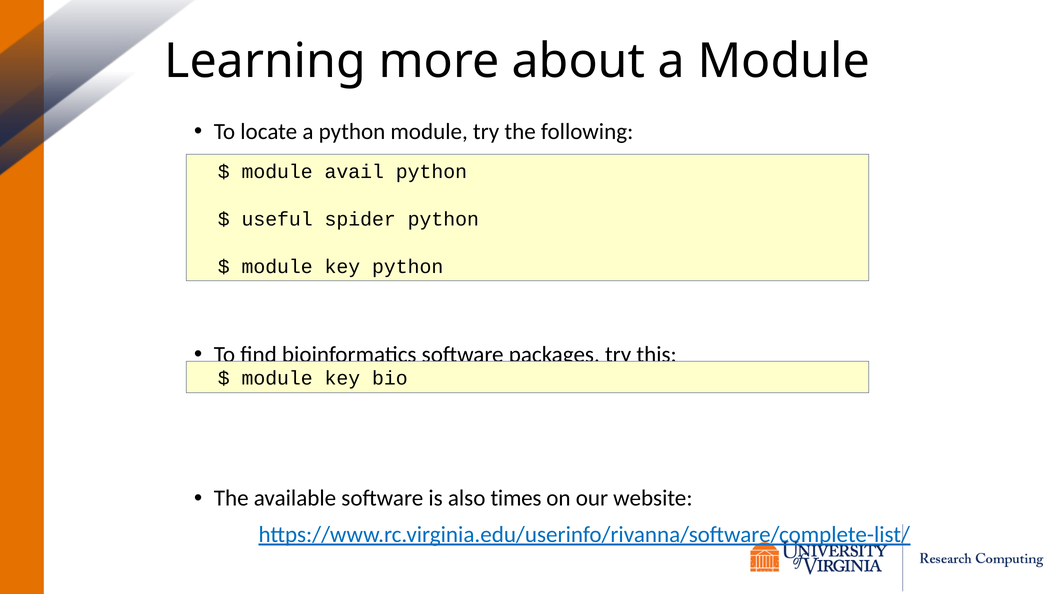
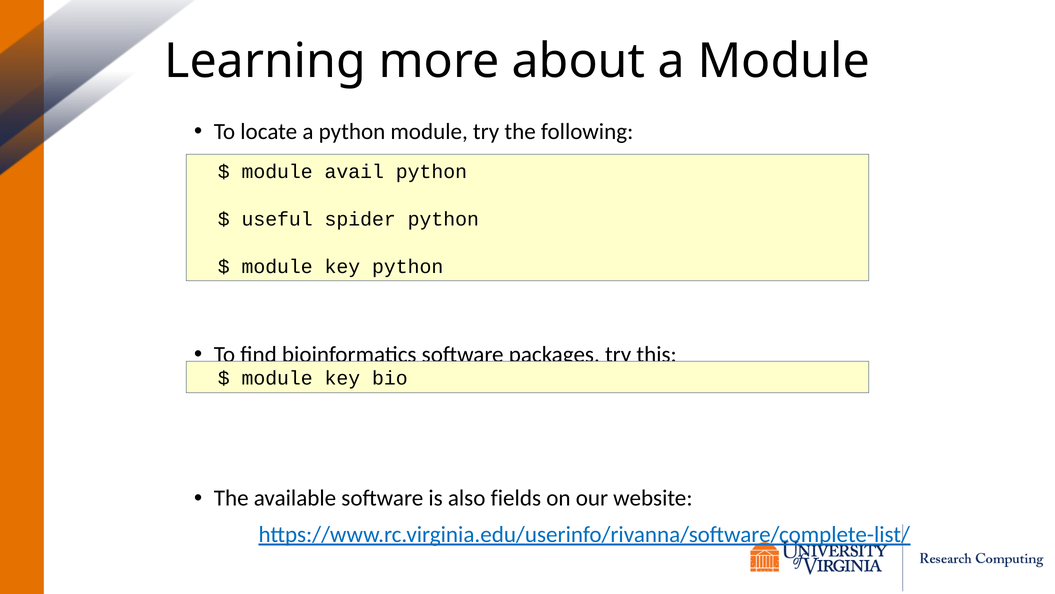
times: times -> fields
